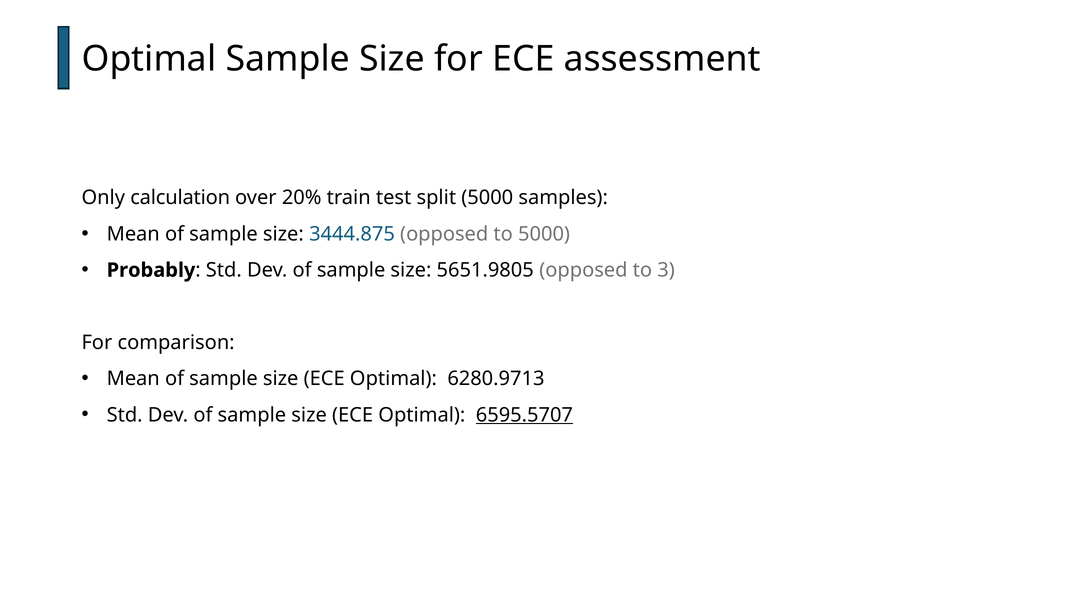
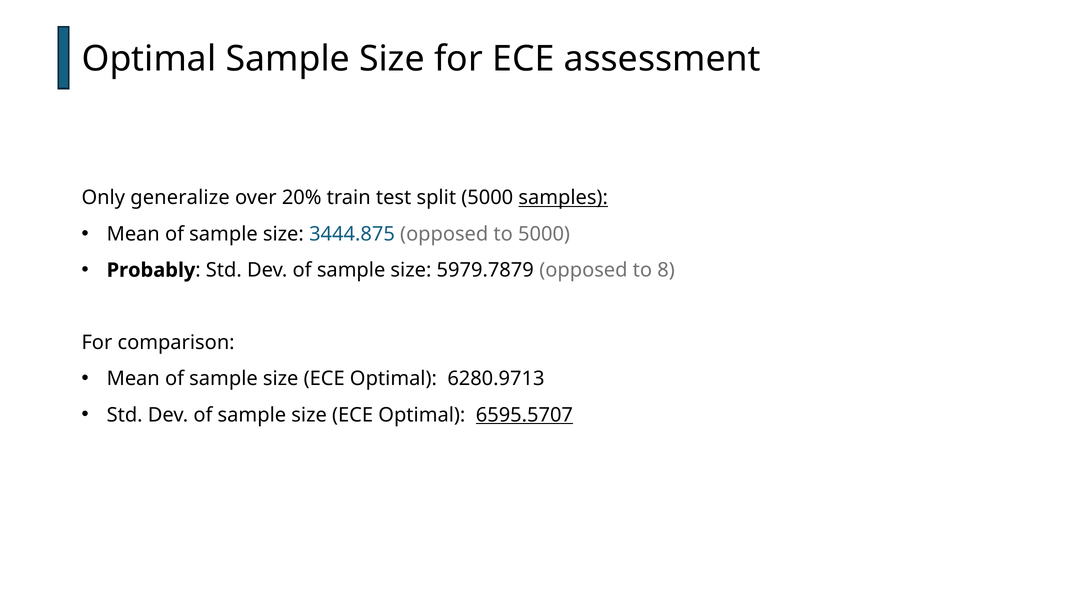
calculation: calculation -> generalize
samples underline: none -> present
5651.9805: 5651.9805 -> 5979.7879
3: 3 -> 8
